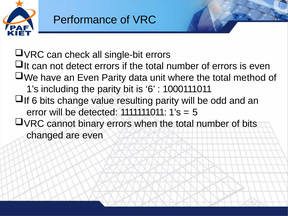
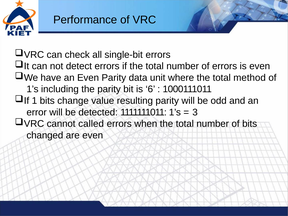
6 at (34, 101): 6 -> 1
5: 5 -> 3
binary: binary -> called
